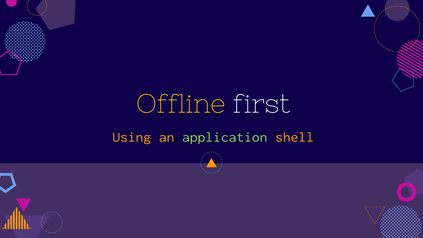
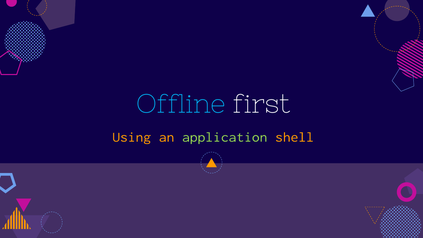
Offline colour: yellow -> light blue
